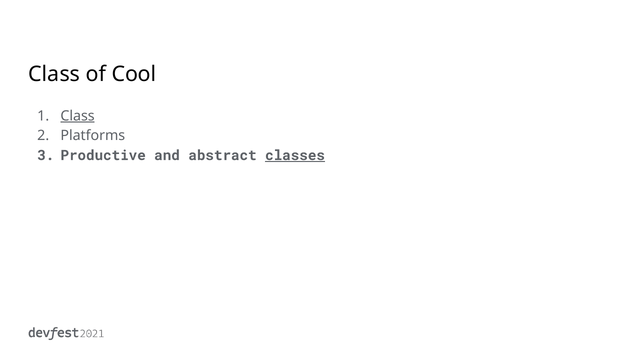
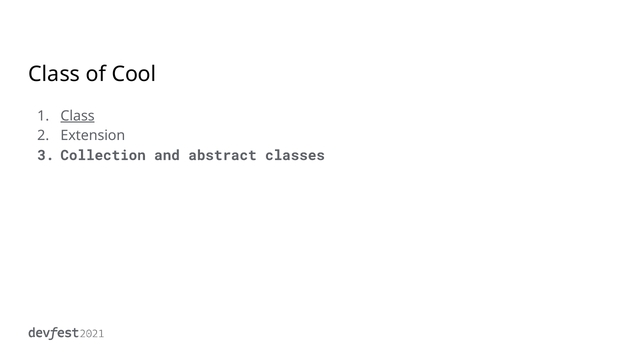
Platforms: Platforms -> Extension
Productive: Productive -> Collection
classes underline: present -> none
